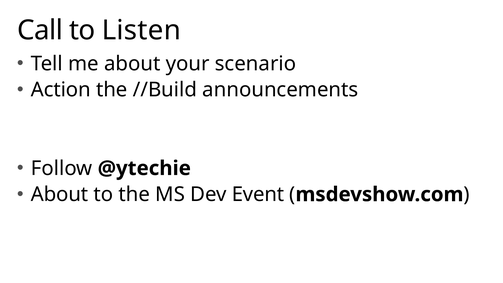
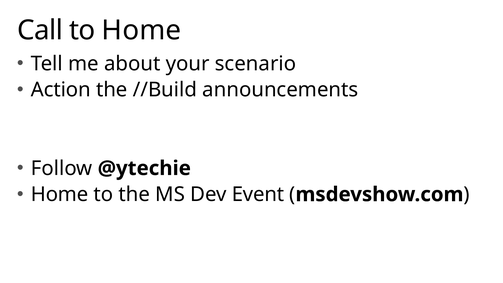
to Listen: Listen -> Home
About at (60, 194): About -> Home
